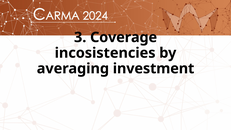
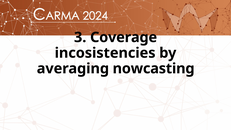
investment: investment -> nowcasting
